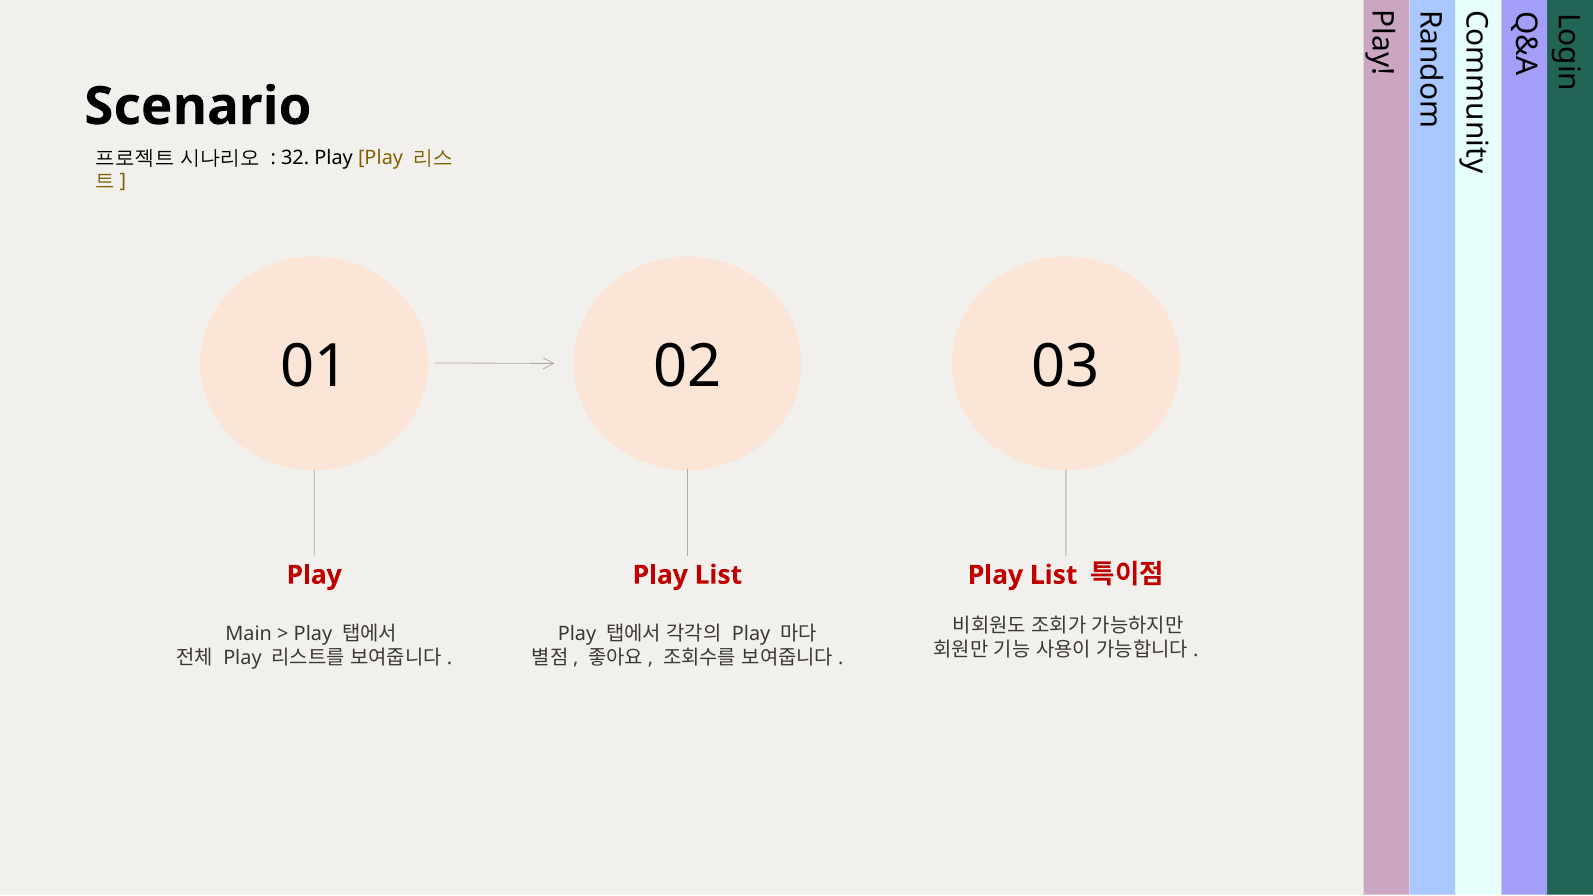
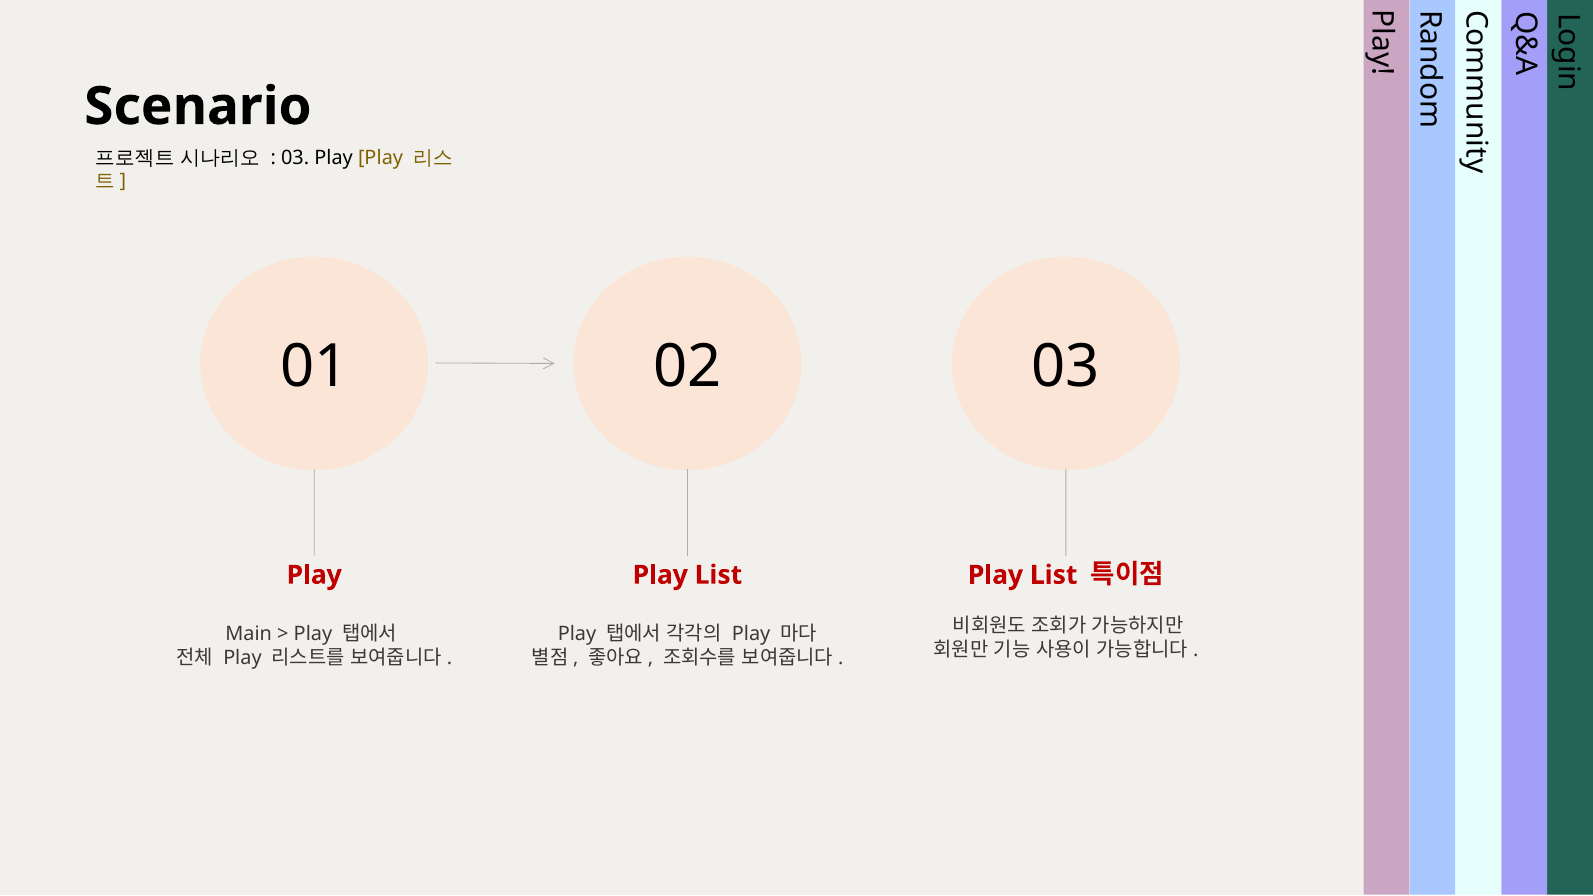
32 at (295, 158): 32 -> 03
